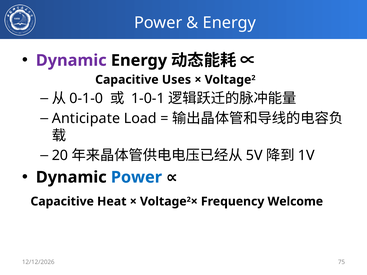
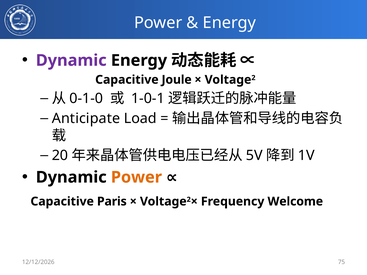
Uses: Uses -> Joule
Power at (136, 177) colour: blue -> orange
Heat: Heat -> Paris
